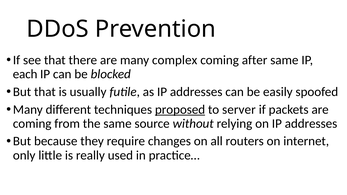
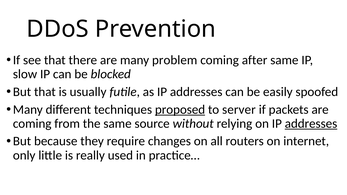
complex: complex -> problem
each: each -> slow
addresses at (311, 124) underline: none -> present
